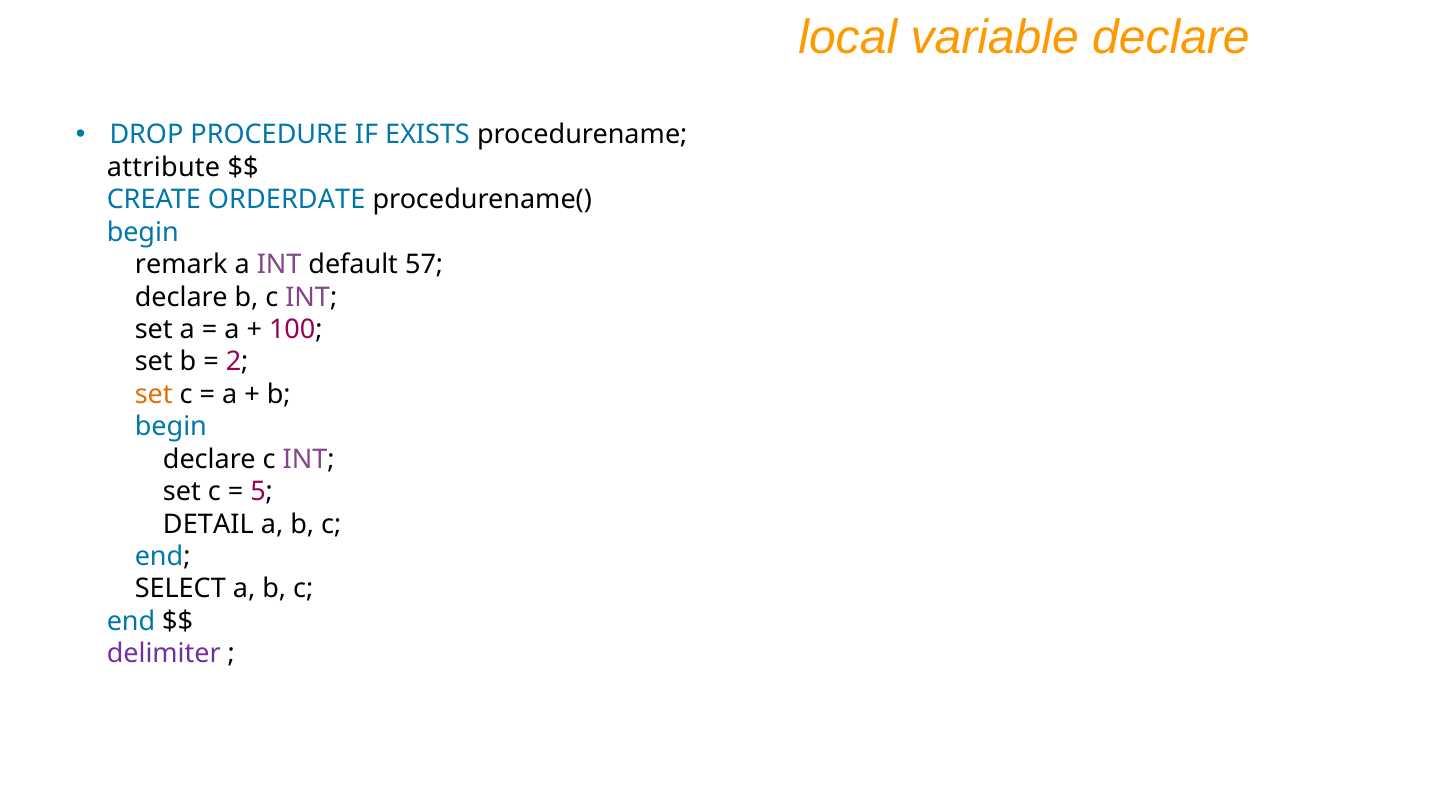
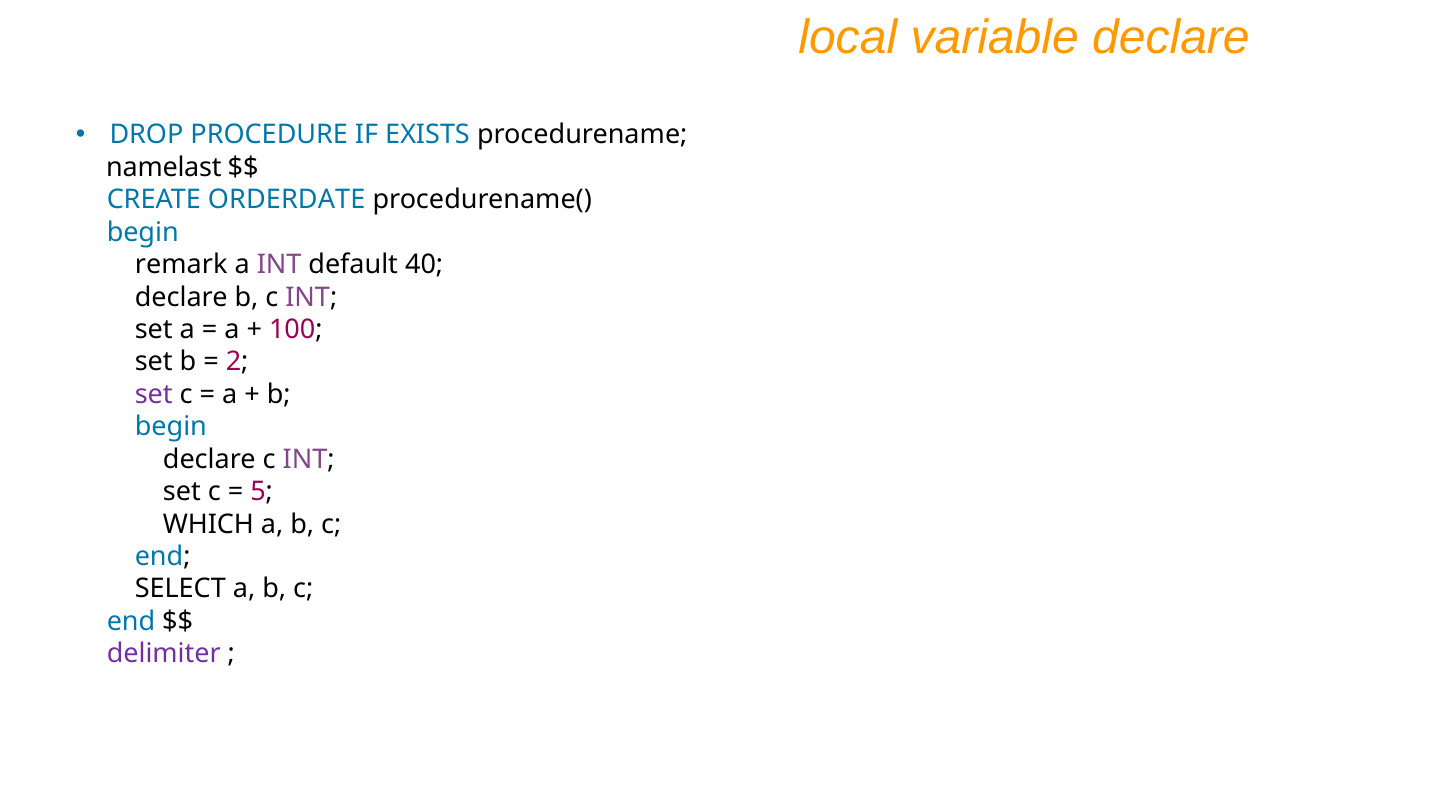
attribute: attribute -> namelast
57: 57 -> 40
set at (154, 394) colour: orange -> purple
DETAIL: DETAIL -> WHICH
